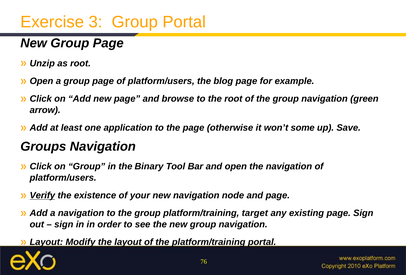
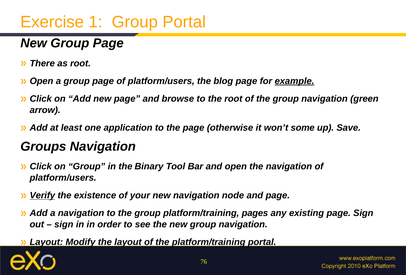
3: 3 -> 1
Unzip: Unzip -> There
example underline: none -> present
target: target -> pages
